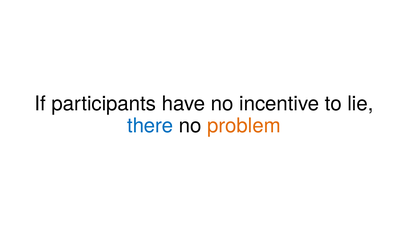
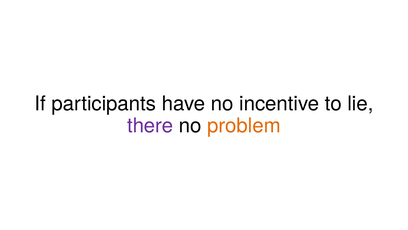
there colour: blue -> purple
